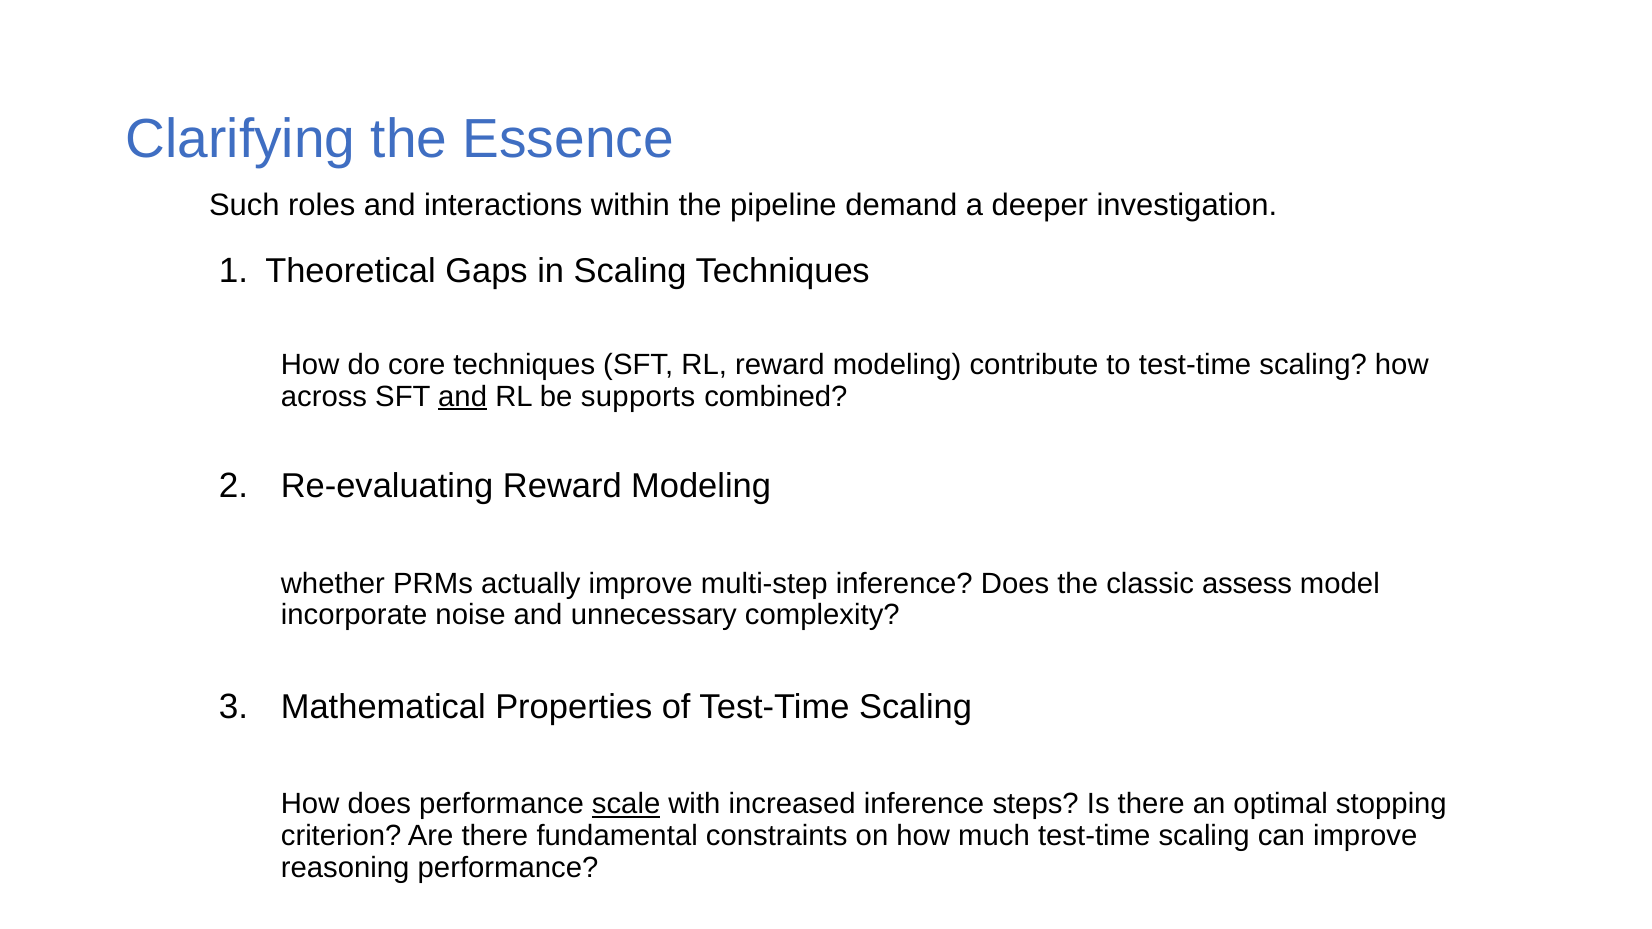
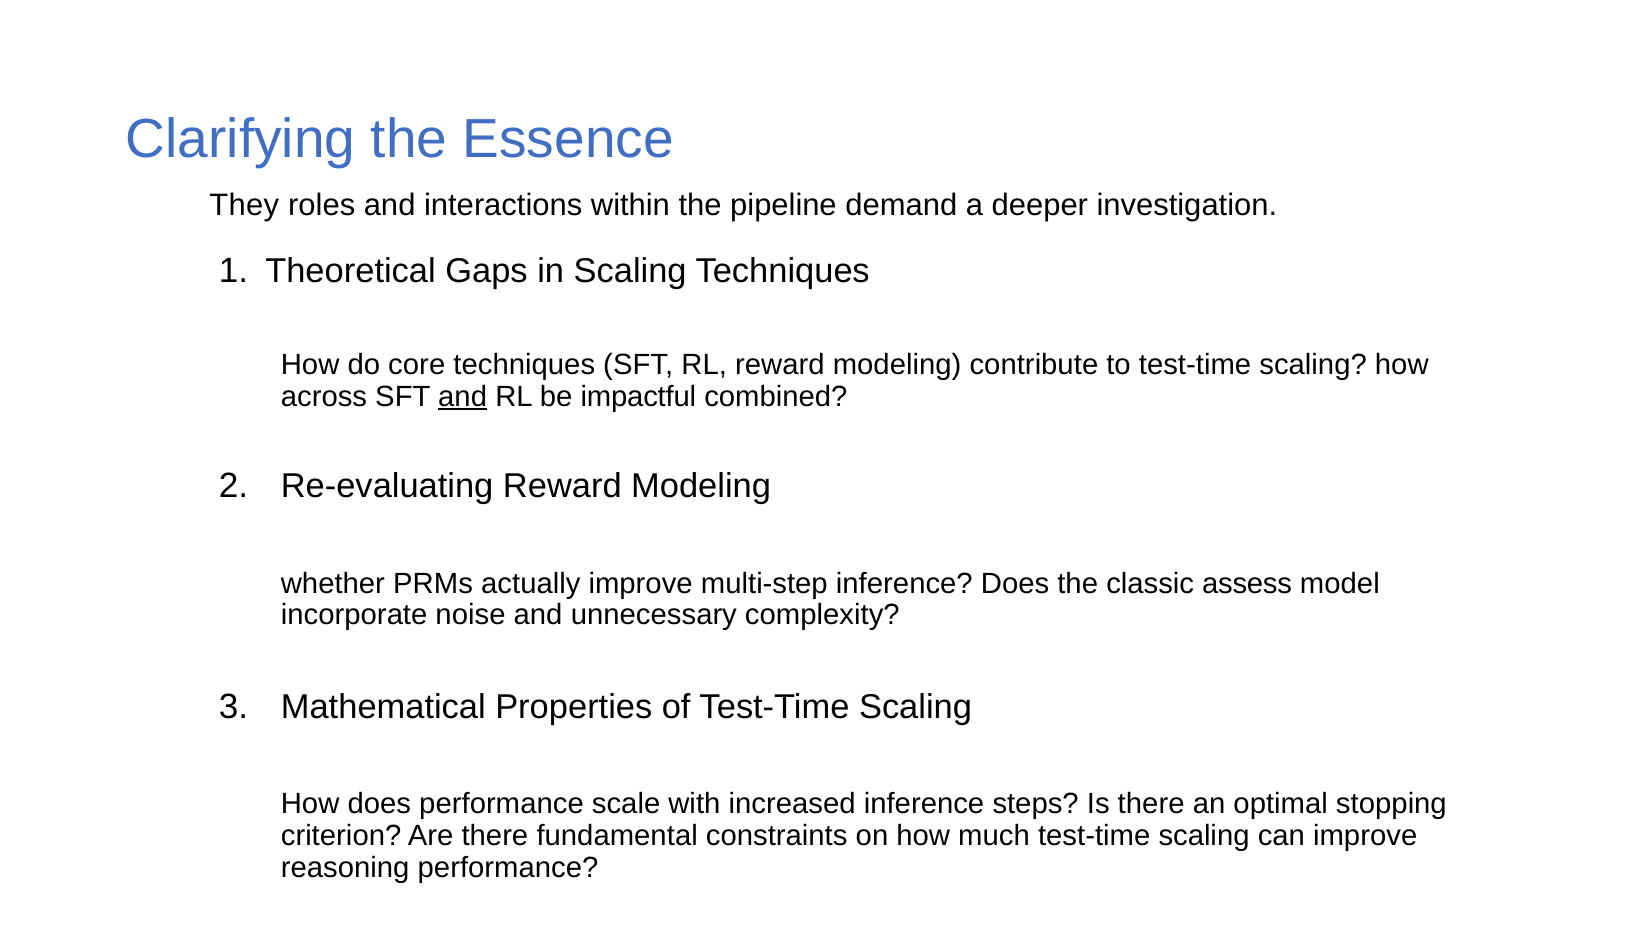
Such: Such -> They
supports: supports -> impactful
scale underline: present -> none
